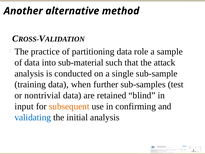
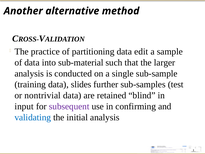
role: role -> edit
attack: attack -> larger
when: when -> slides
subsequent colour: orange -> purple
